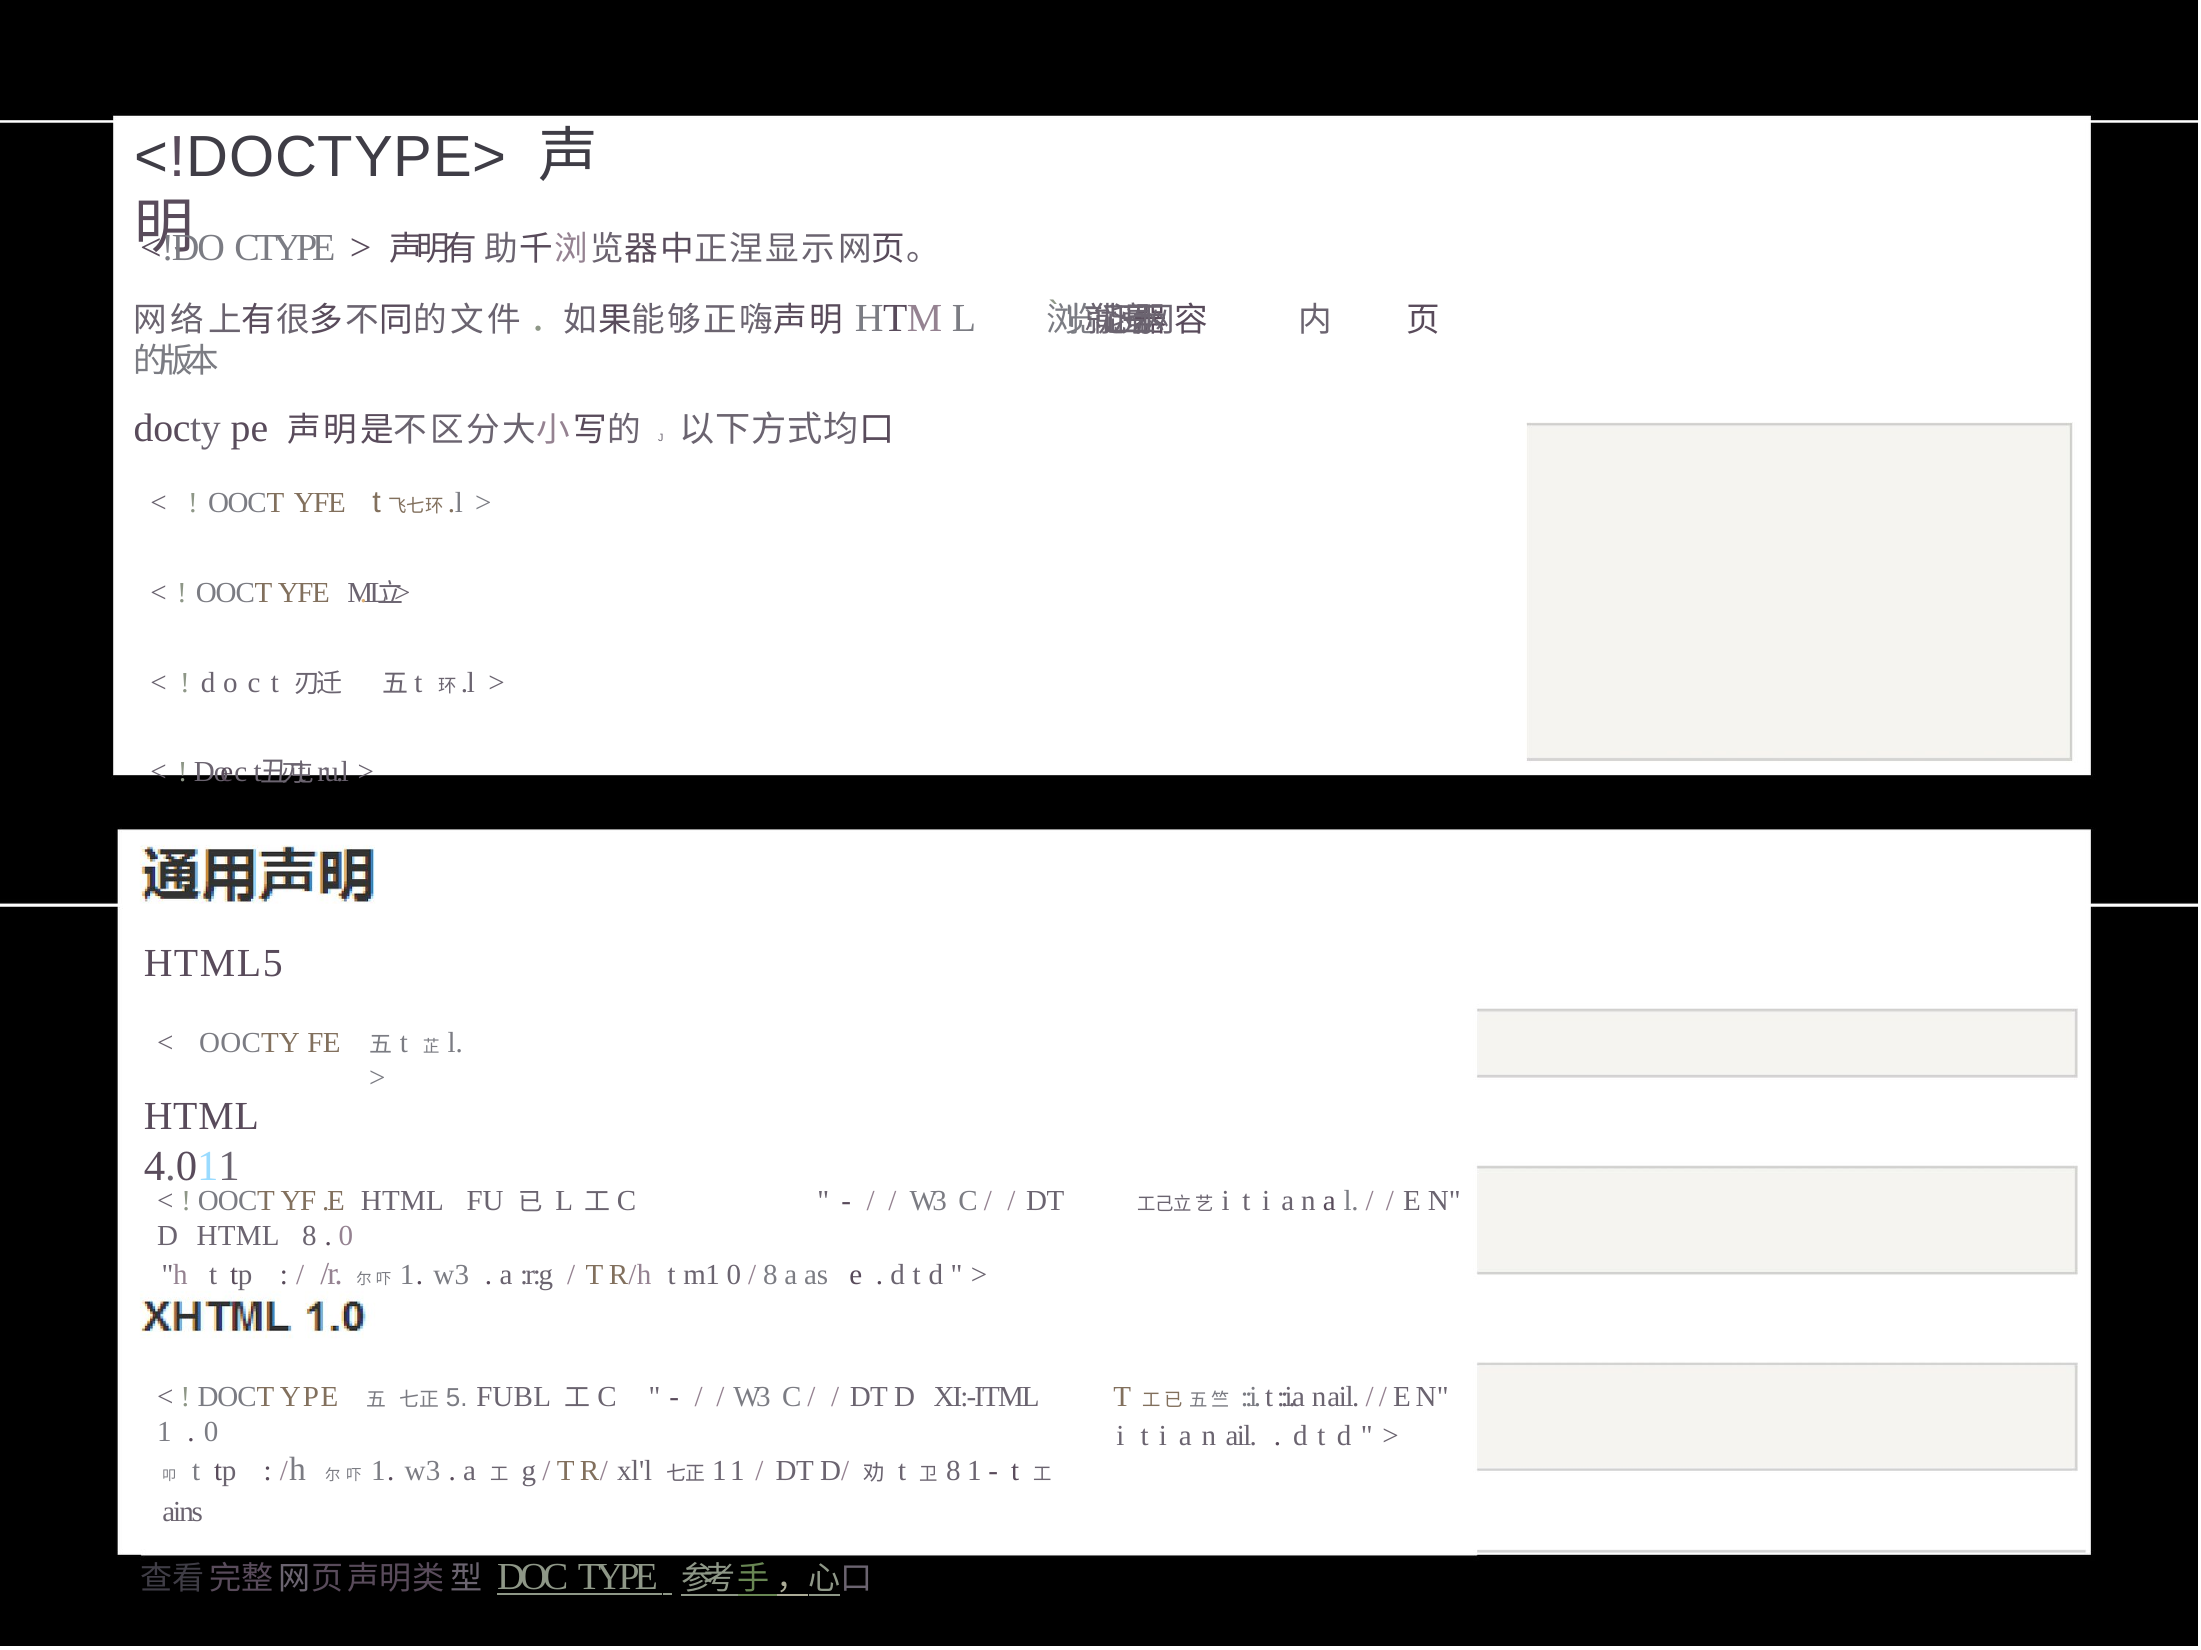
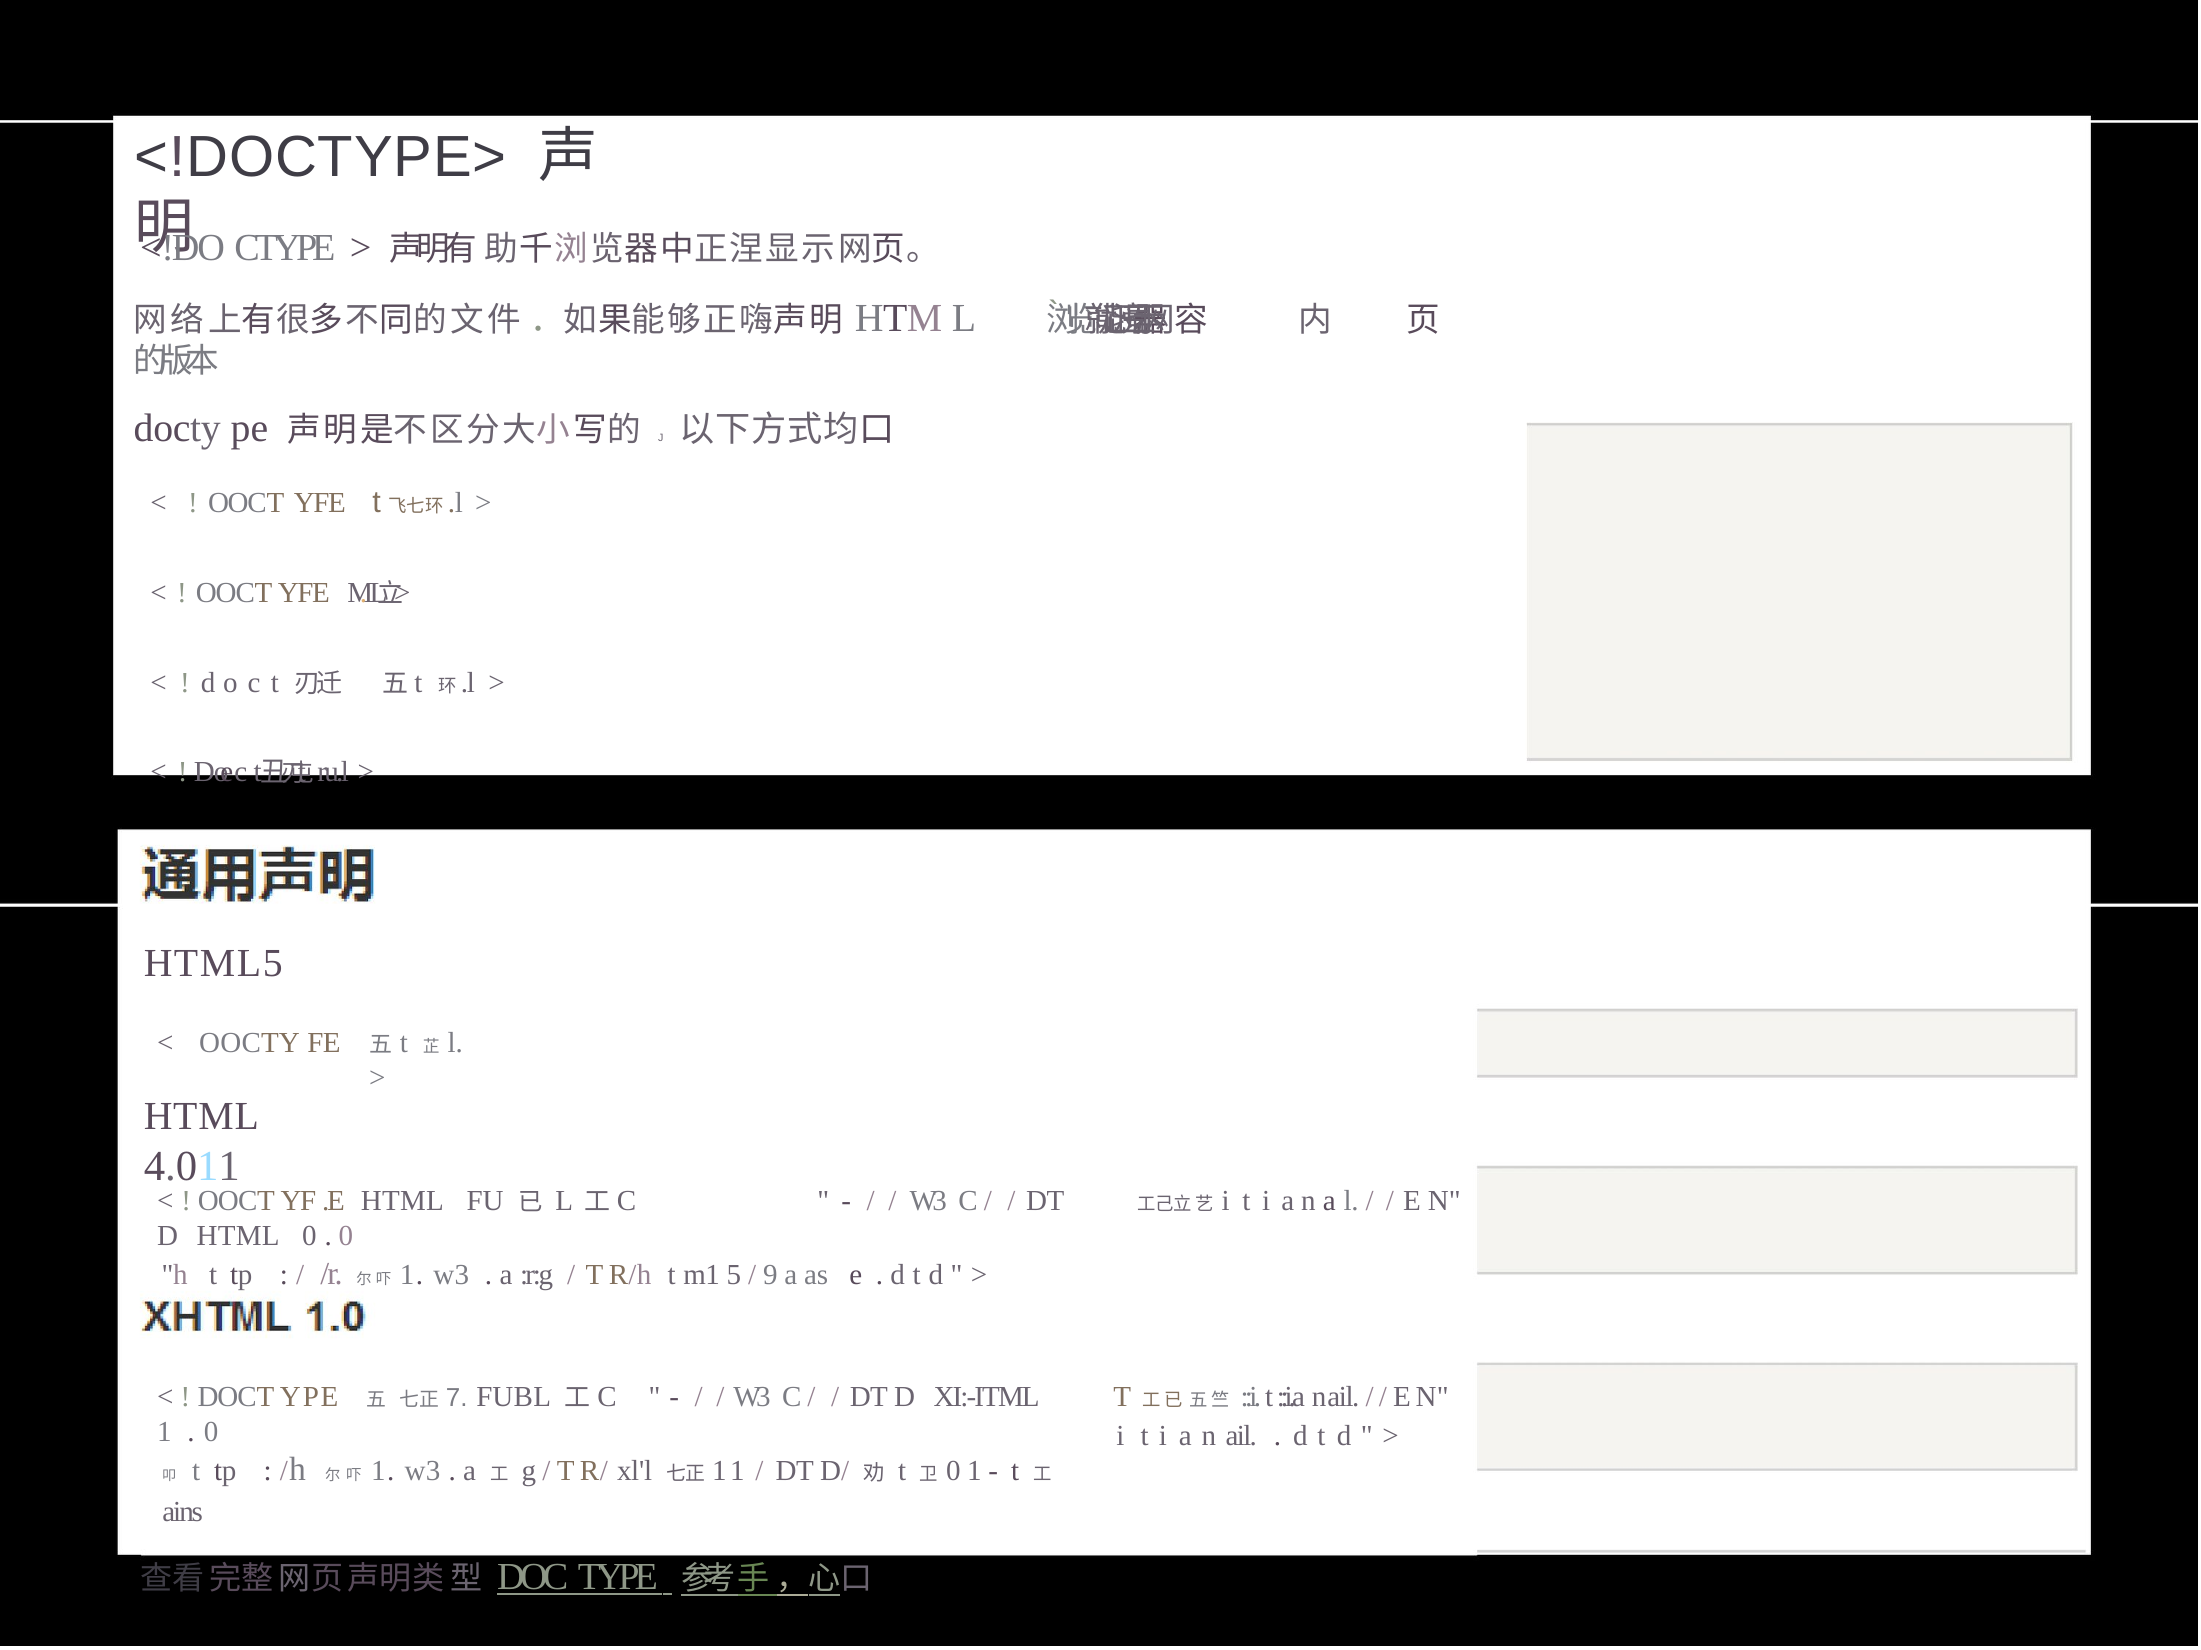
HTML 8: 8 -> 0
m1 0: 0 -> 5
8 at (770, 1275): 8 -> 9
5: 5 -> 7
8 at (953, 1472): 8 -> 0
